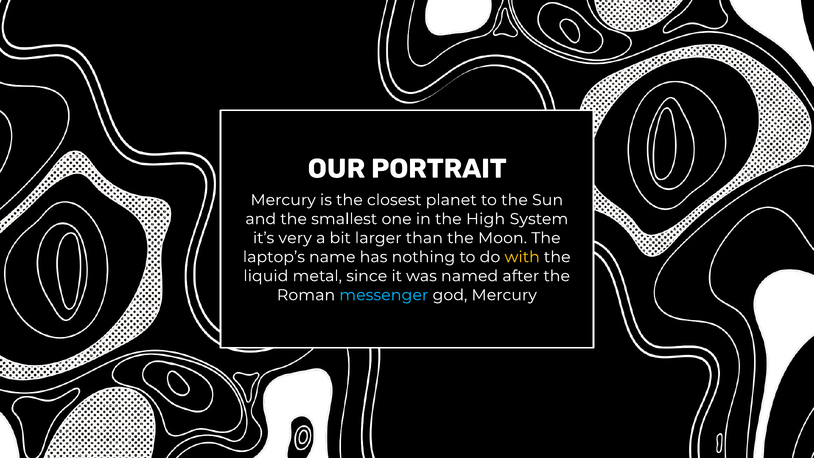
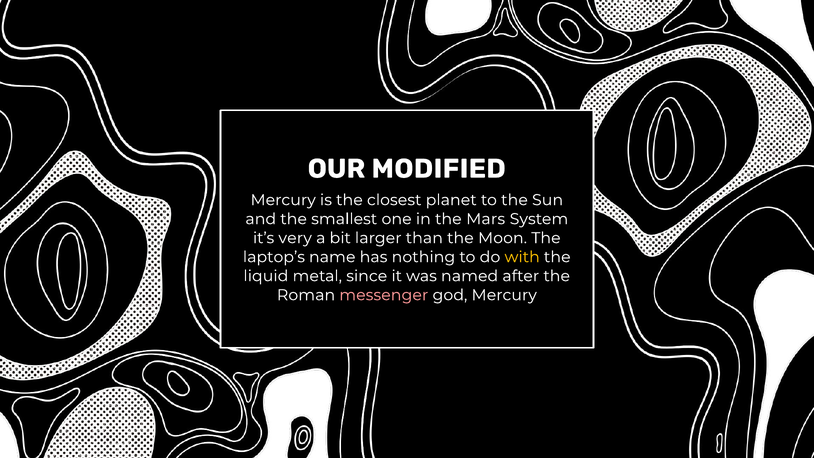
PORTRAIT: PORTRAIT -> MODIFIED
High: High -> Mars
messenger colour: light blue -> pink
